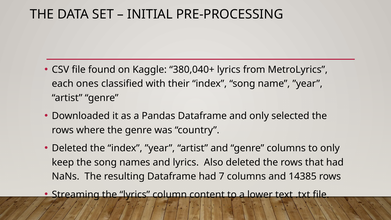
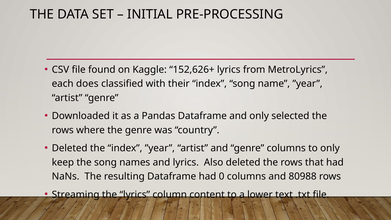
380,040+: 380,040+ -> 152,626+
ones: ones -> does
7: 7 -> 0
14385: 14385 -> 80988
